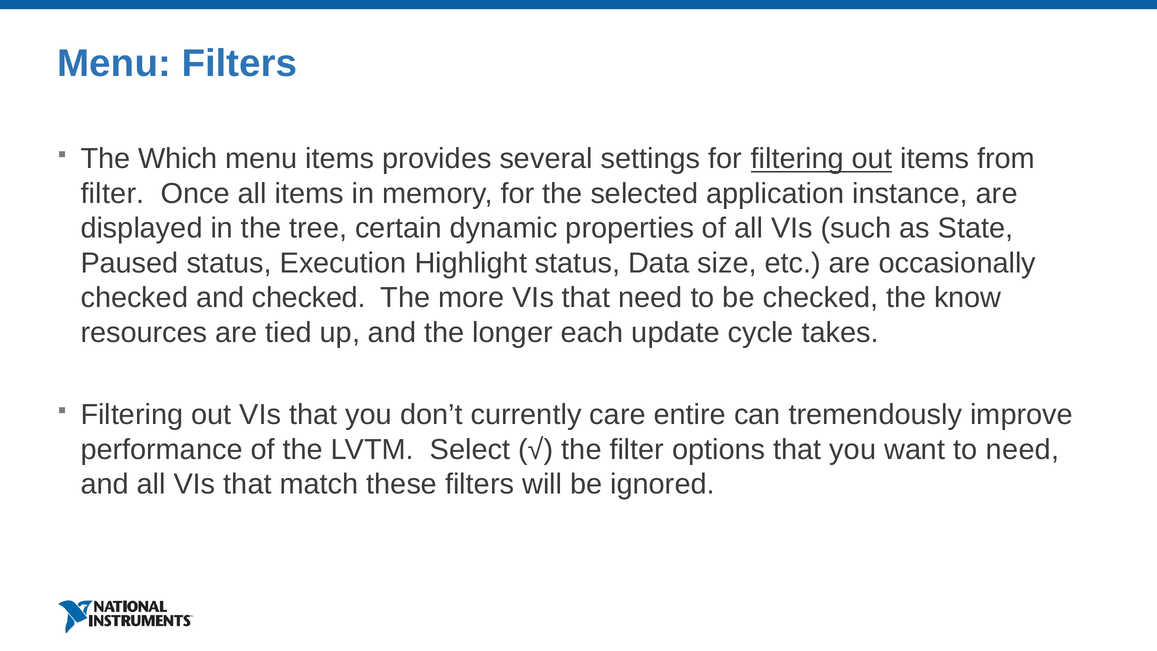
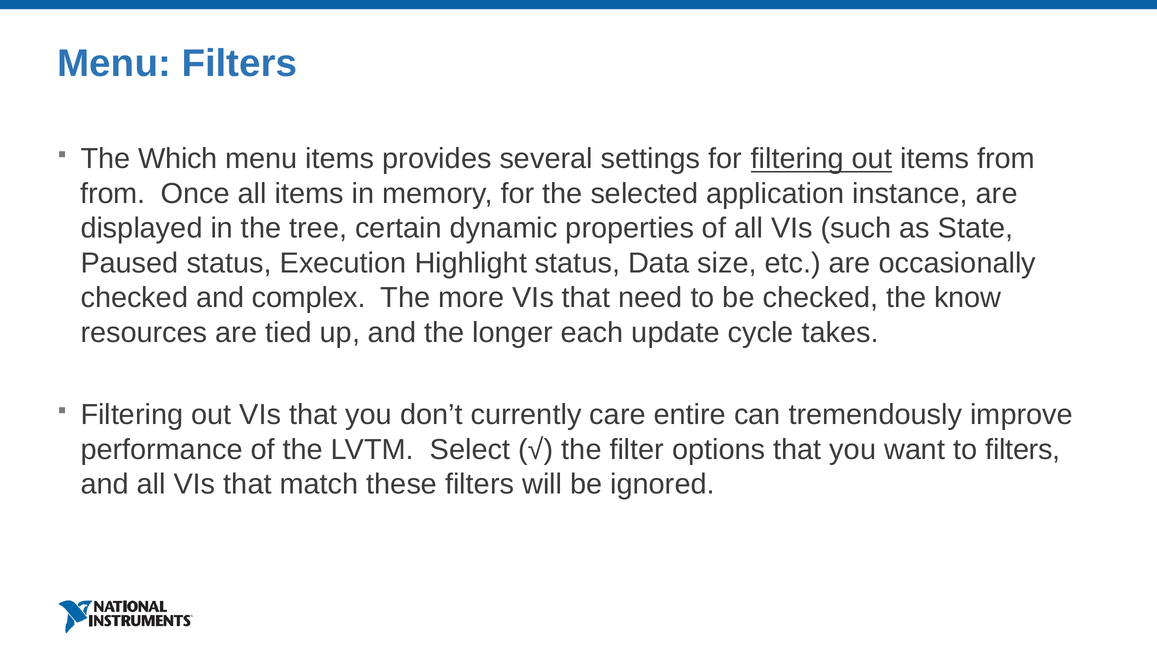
filter at (113, 194): filter -> from
and checked: checked -> complex
to need: need -> filters
